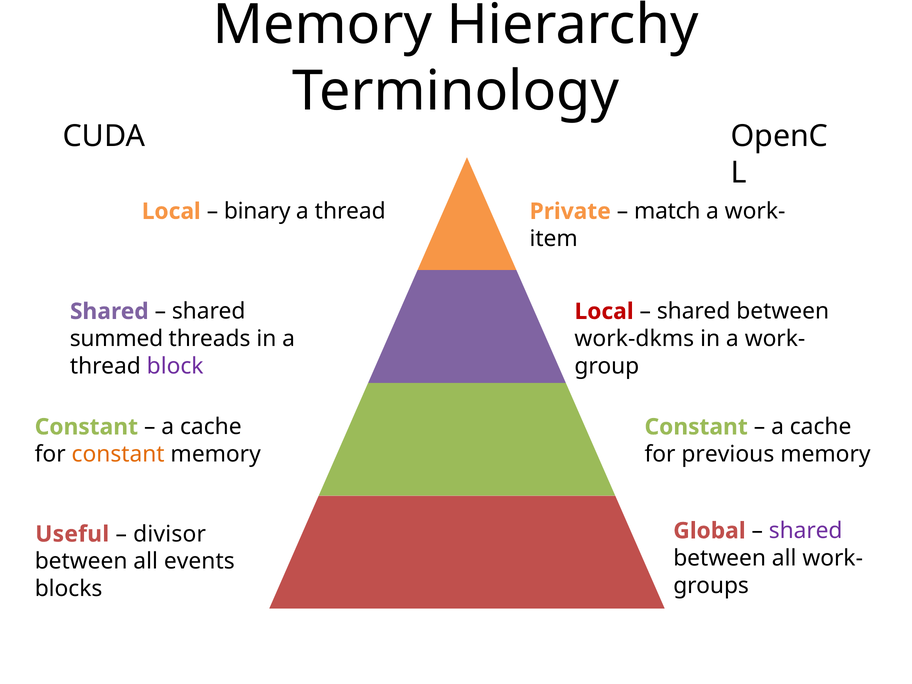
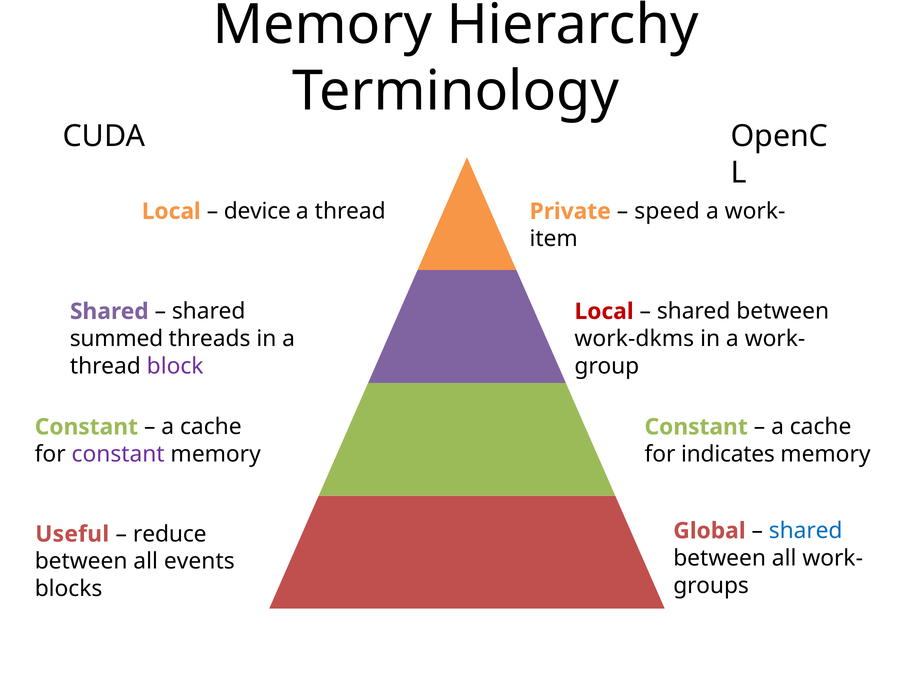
binary: binary -> device
match: match -> speed
constant at (118, 454) colour: orange -> purple
previous: previous -> indicates
shared at (806, 531) colour: purple -> blue
divisor: divisor -> reduce
